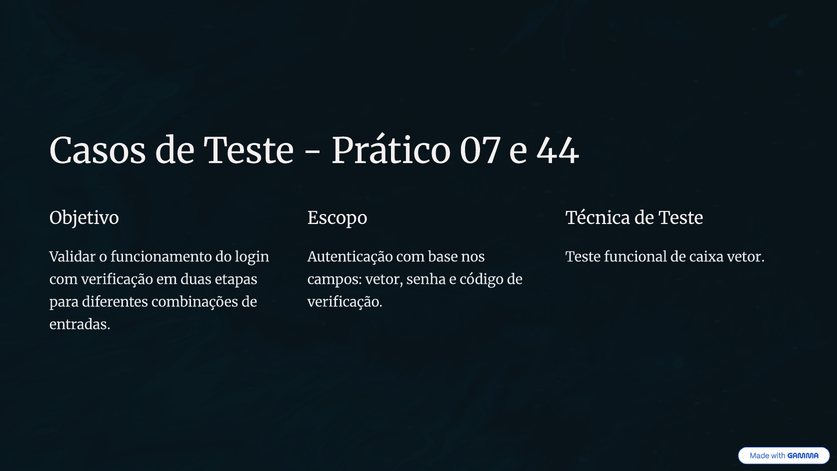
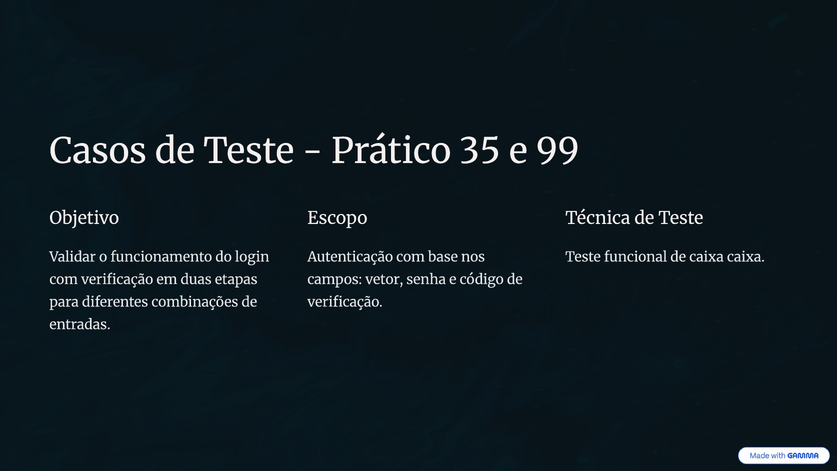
07: 07 -> 35
44: 44 -> 99
caixa vetor: vetor -> caixa
